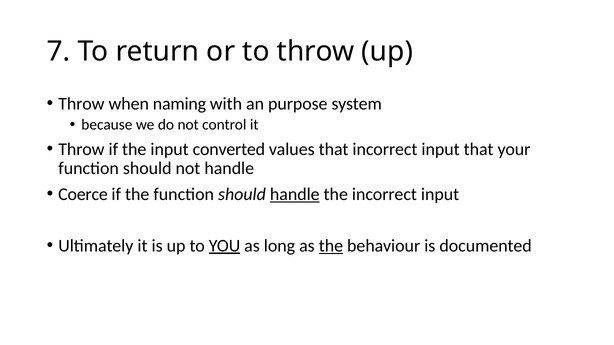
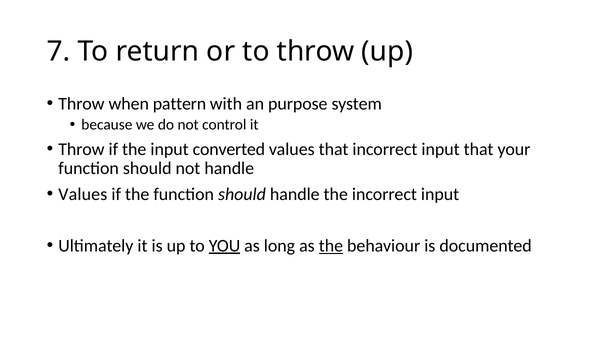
naming: naming -> pattern
Coerce at (83, 194): Coerce -> Values
handle at (295, 194) underline: present -> none
